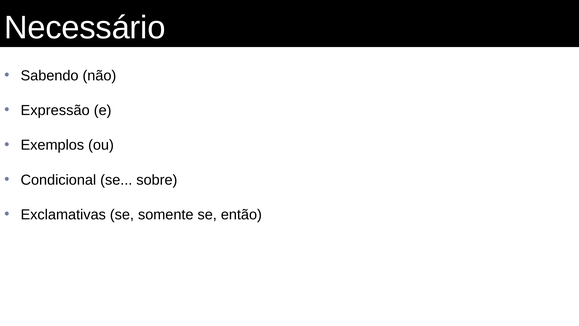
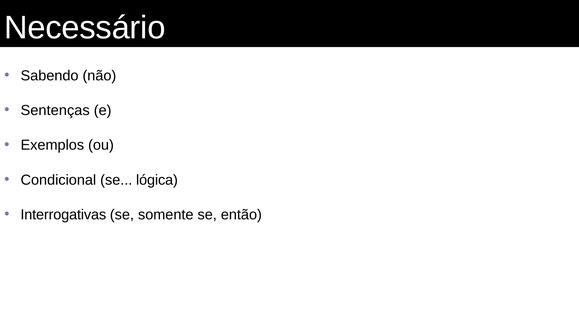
Expressão: Expressão -> Sentenças
sobre: sobre -> lógica
Exclamativas: Exclamativas -> Interrogativas
